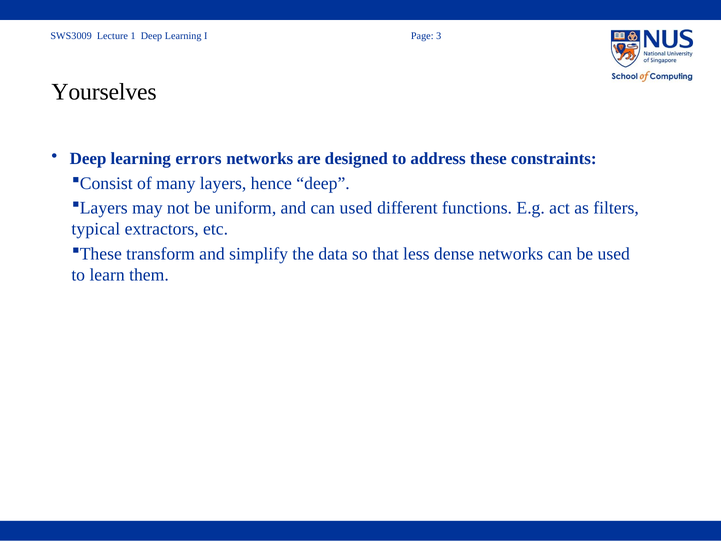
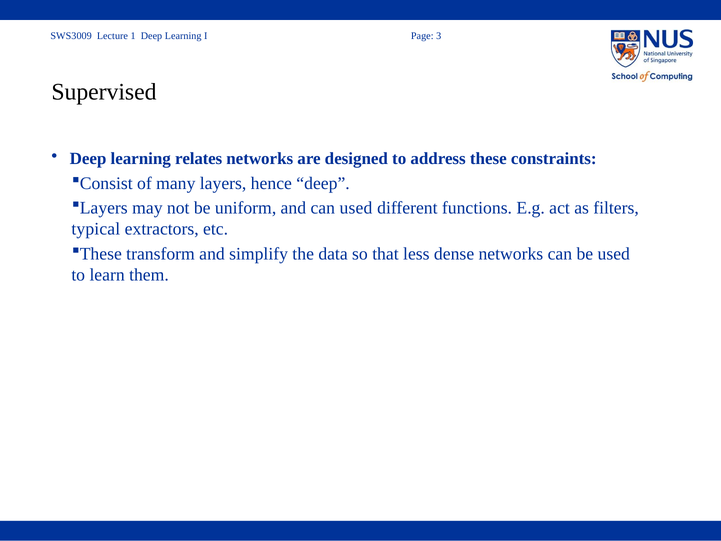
Yourselves: Yourselves -> Supervised
errors: errors -> relates
